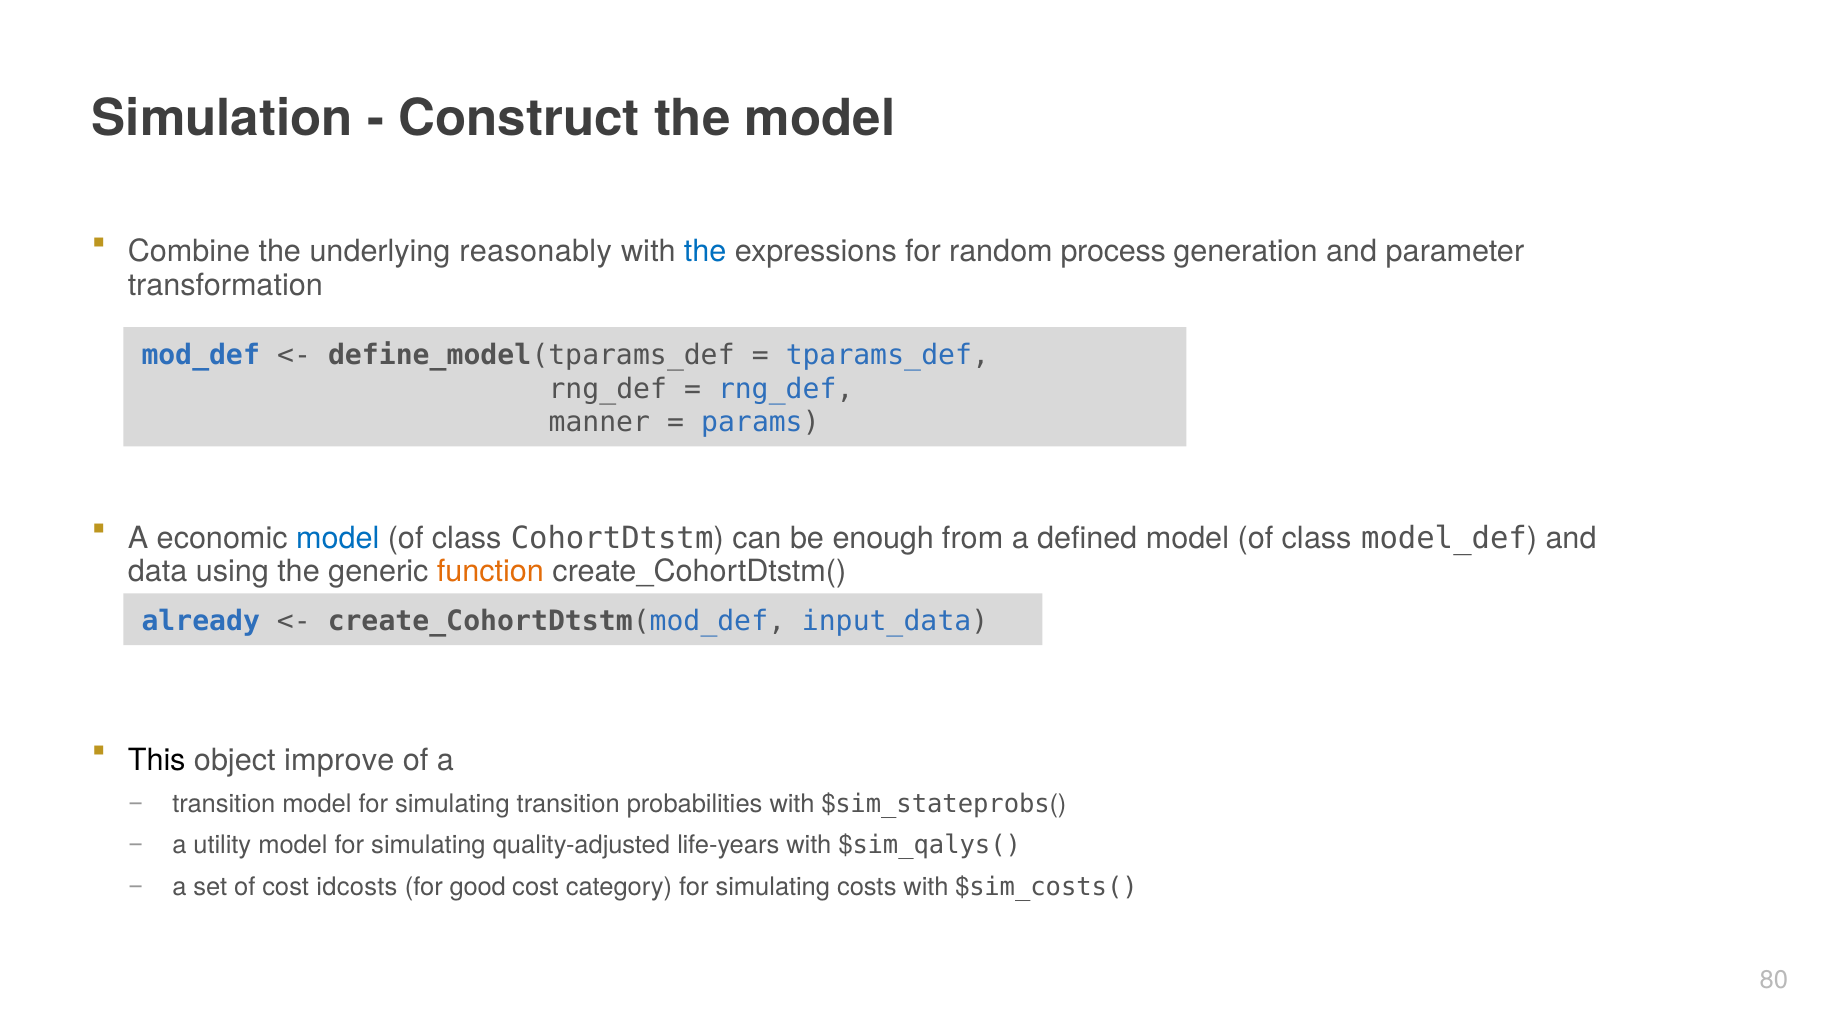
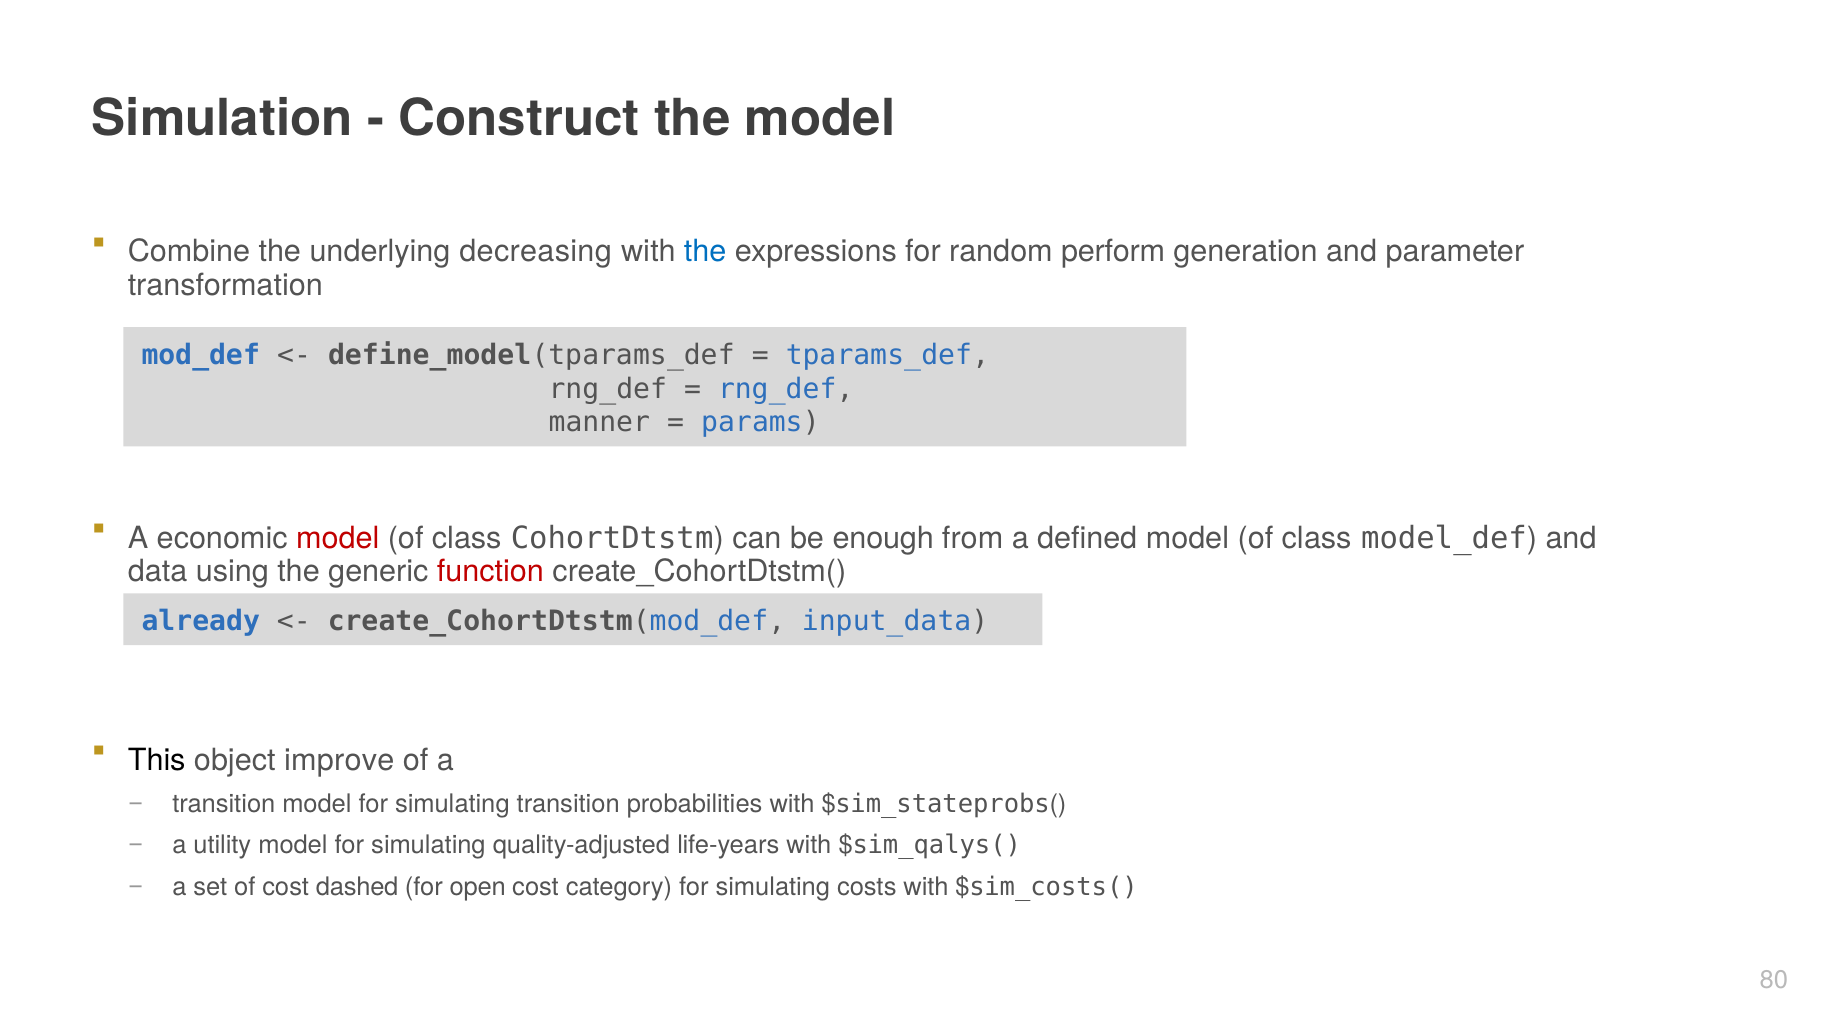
reasonably: reasonably -> decreasing
process: process -> perform
model at (338, 538) colour: blue -> red
function colour: orange -> red
idcosts: idcosts -> dashed
good: good -> open
